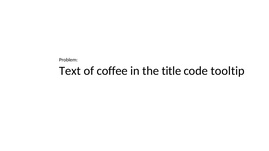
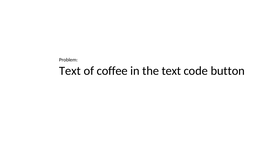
the title: title -> text
tooltip: tooltip -> button
